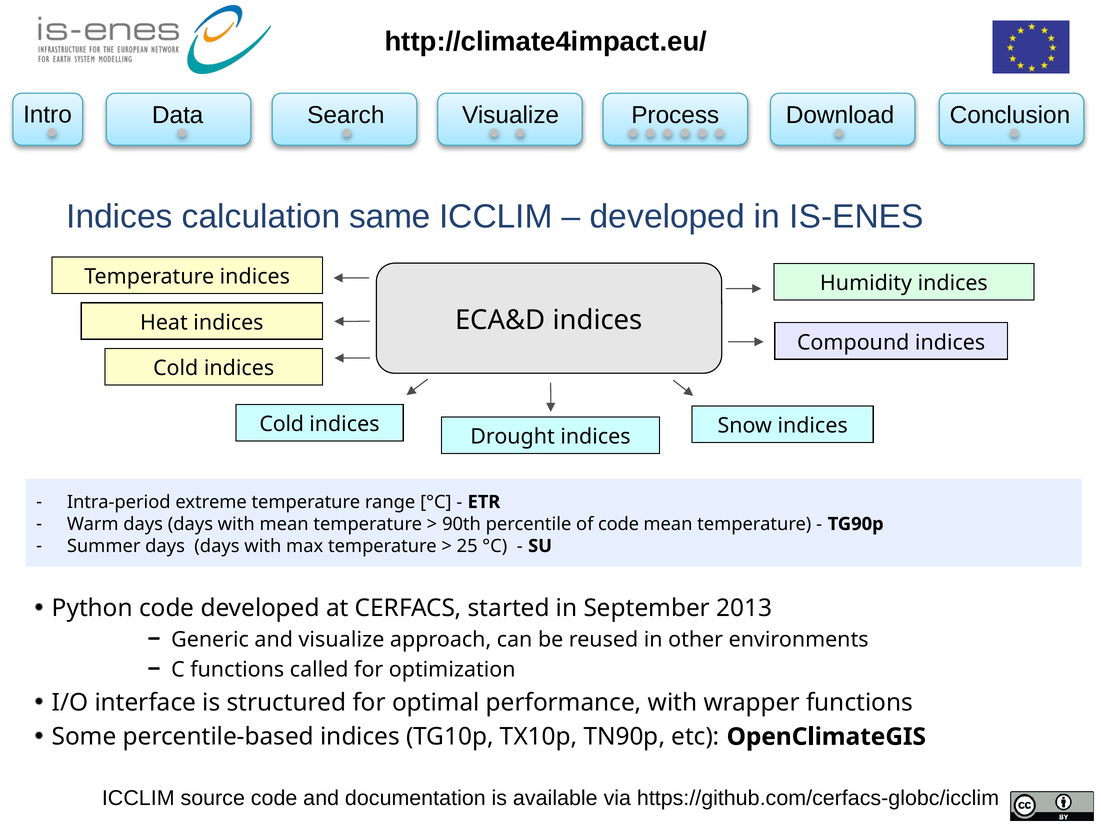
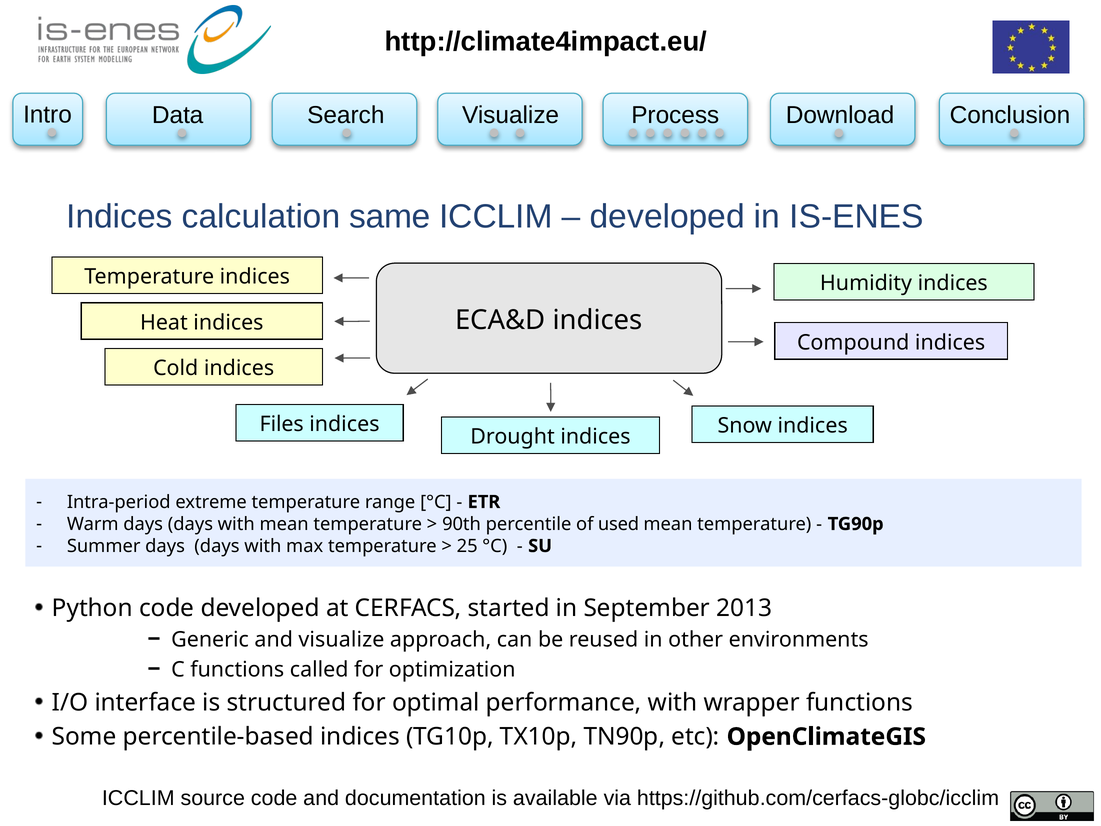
Cold at (282, 424): Cold -> Files
of code: code -> used
